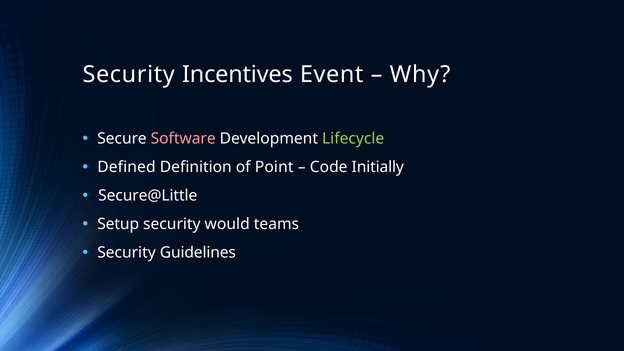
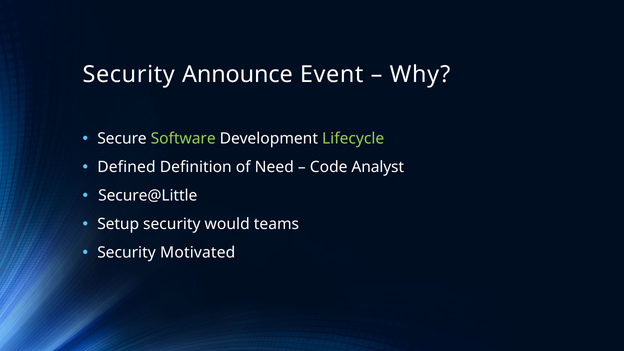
Incentives: Incentives -> Announce
Software colour: pink -> light green
Point: Point -> Need
Initially: Initially -> Analyst
Guidelines: Guidelines -> Motivated
